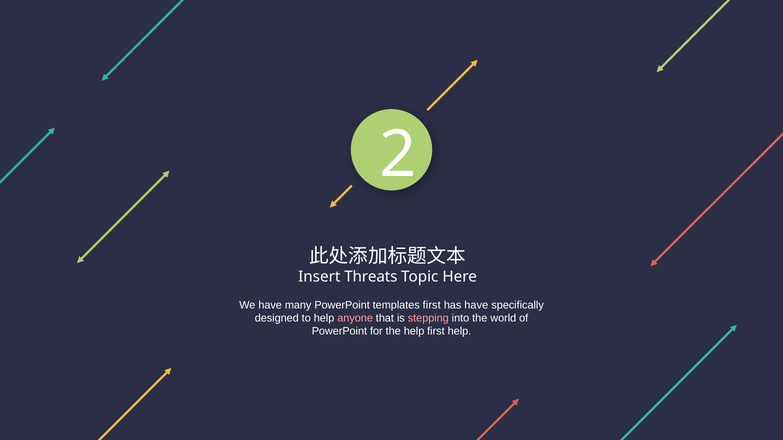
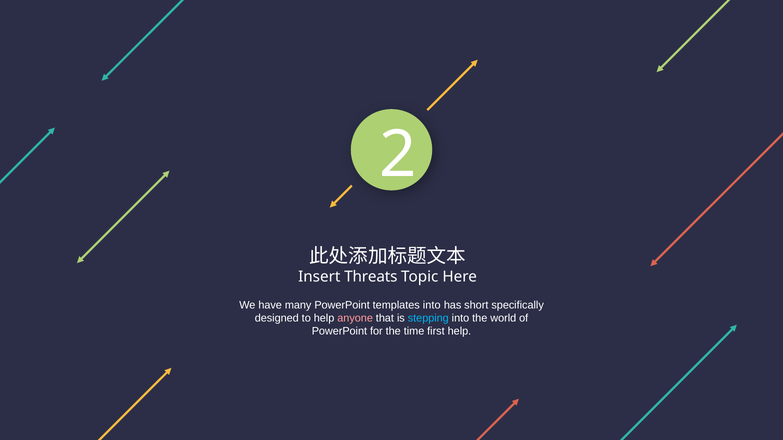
templates first: first -> into
has have: have -> short
stepping colour: pink -> light blue
the help: help -> time
